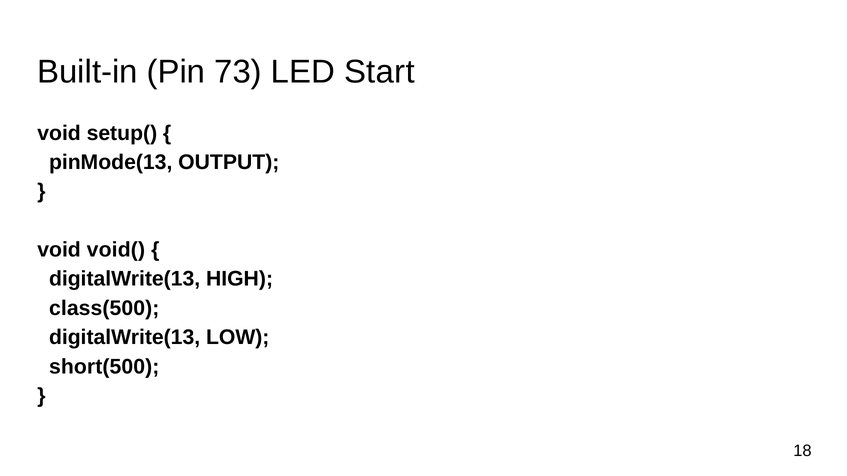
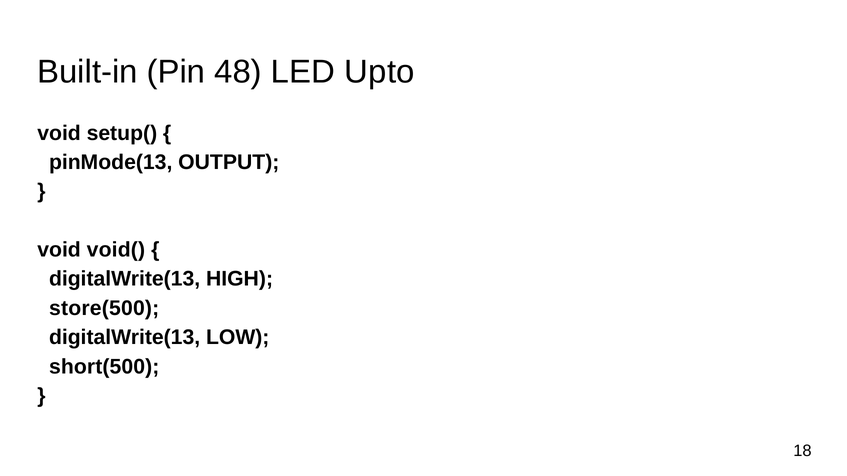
73: 73 -> 48
Start: Start -> Upto
class(500: class(500 -> store(500
